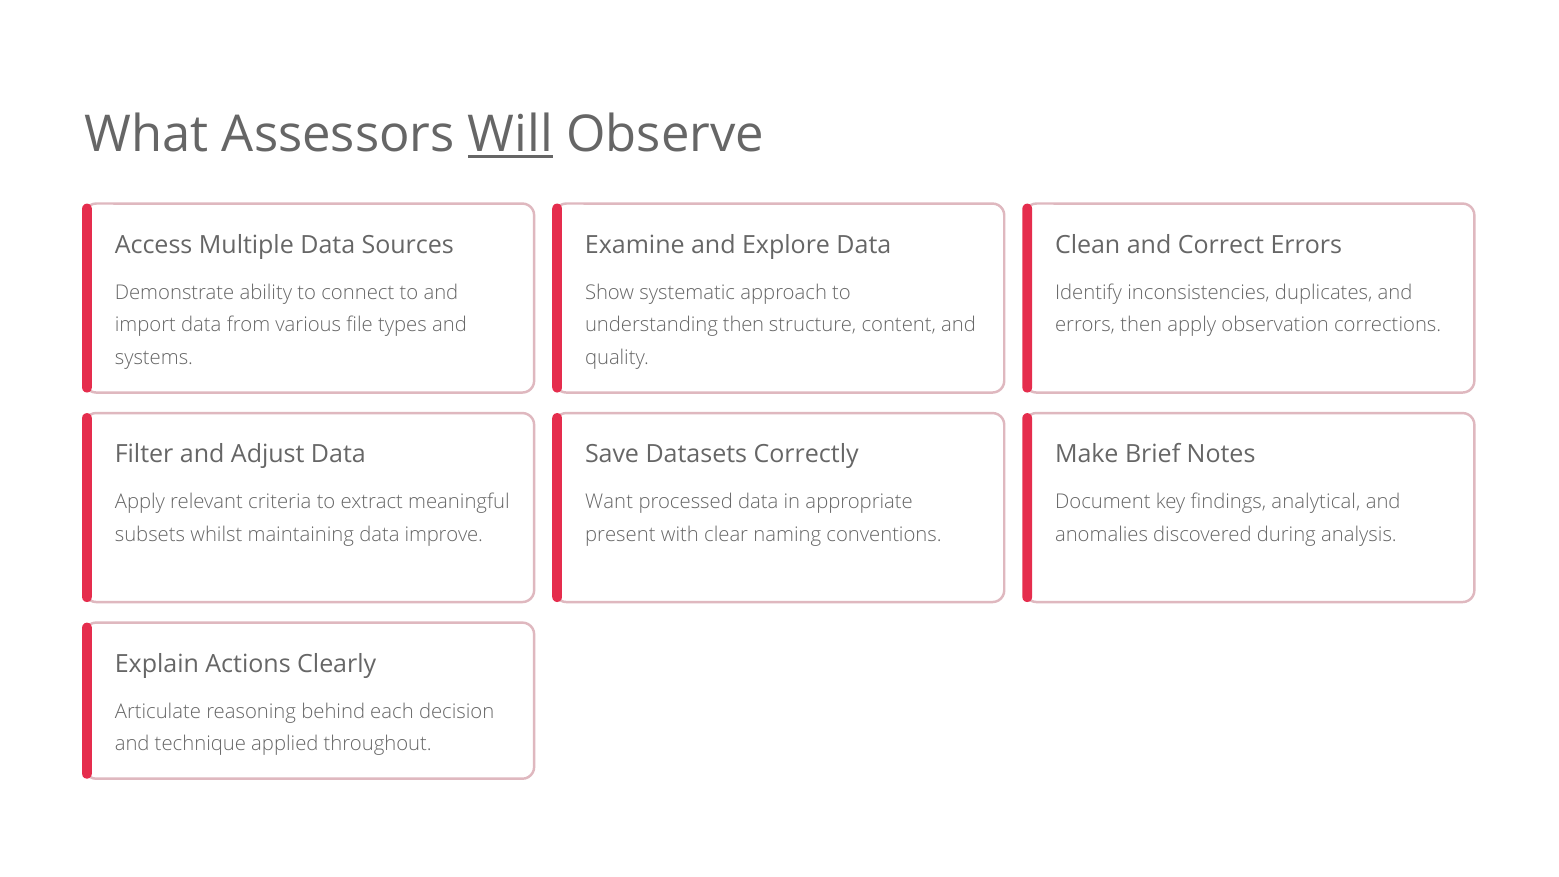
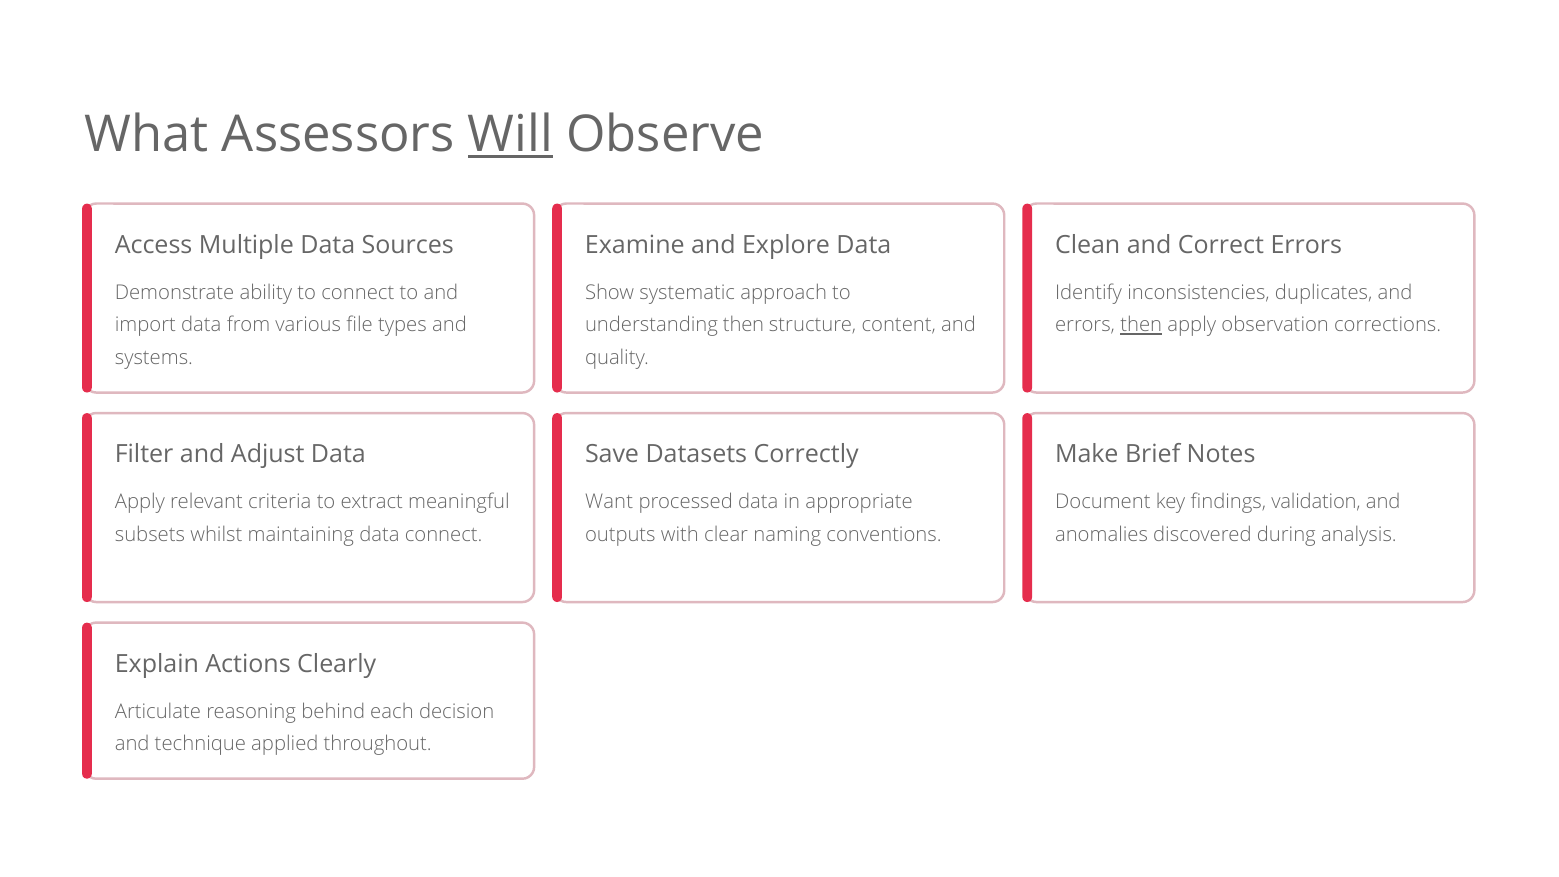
then at (1141, 325) underline: none -> present
analytical: analytical -> validation
data improve: improve -> connect
present: present -> outputs
